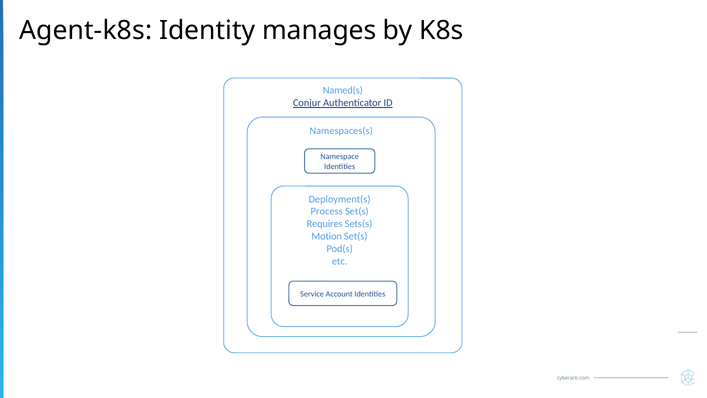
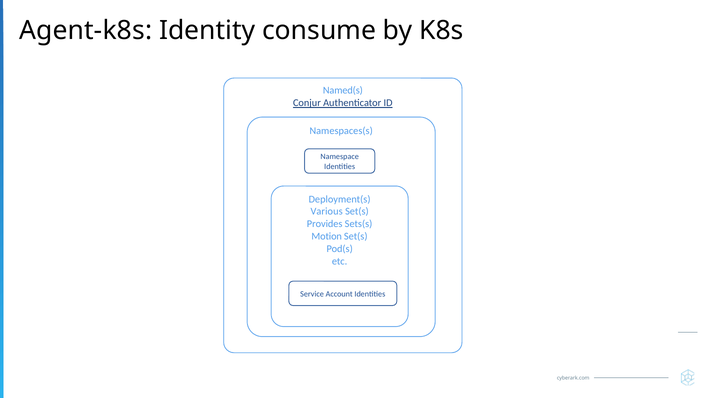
manages: manages -> consume
Process: Process -> Various
Requires: Requires -> Provides
